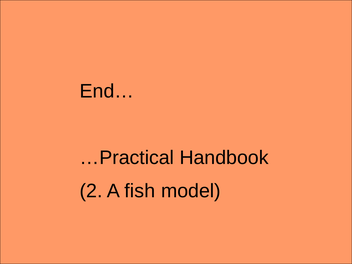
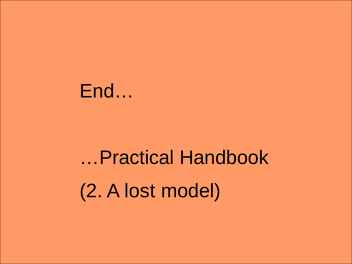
fish: fish -> lost
